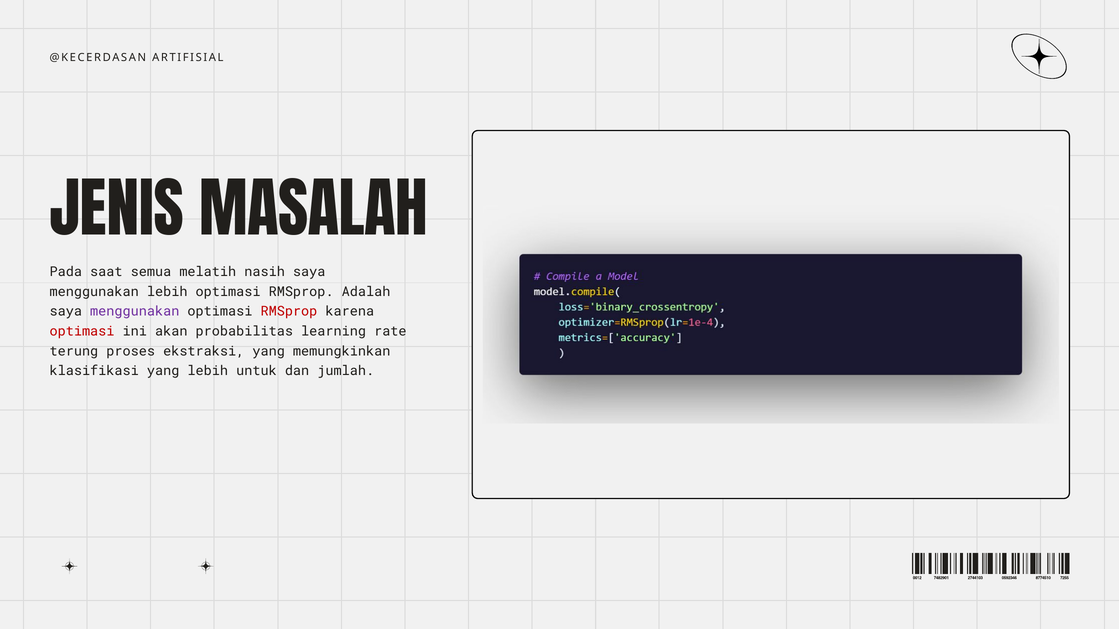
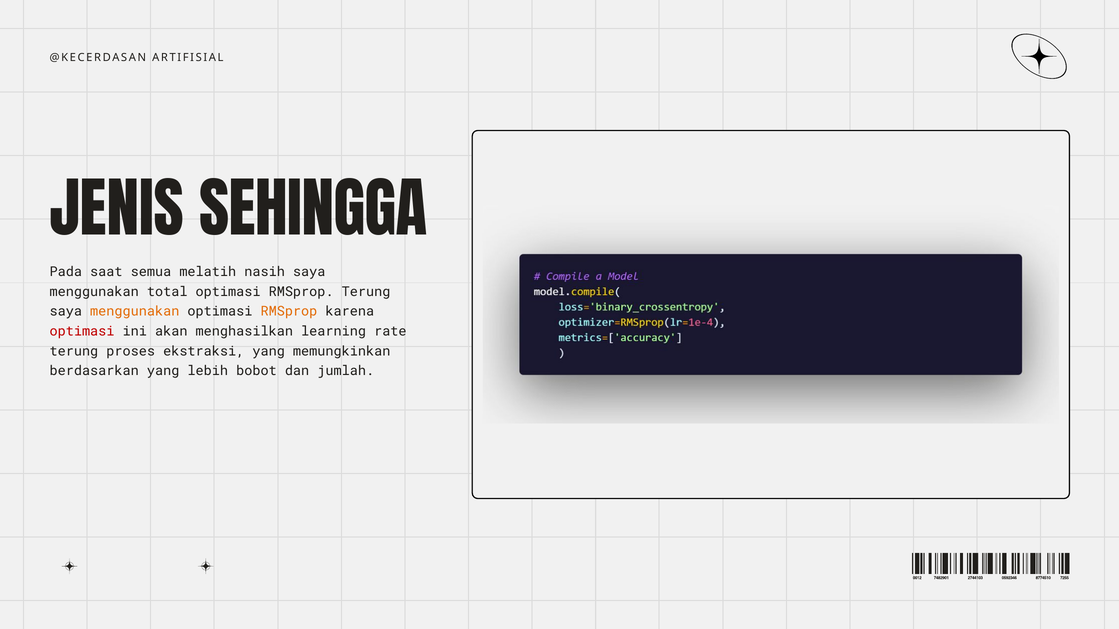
MASALAH: MASALAH -> SEHINGGA
menggunakan lebih: lebih -> total
RMSprop Adalah: Adalah -> Terung
menggunakan at (135, 312) colour: purple -> orange
RMSprop at (289, 312) colour: red -> orange
probabilitas: probabilitas -> menghasilkan
klasifikasi: klasifikasi -> berdasarkan
untuk: untuk -> bobot
